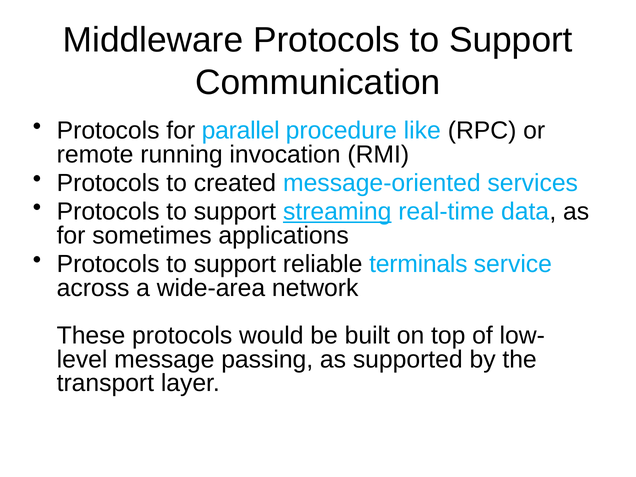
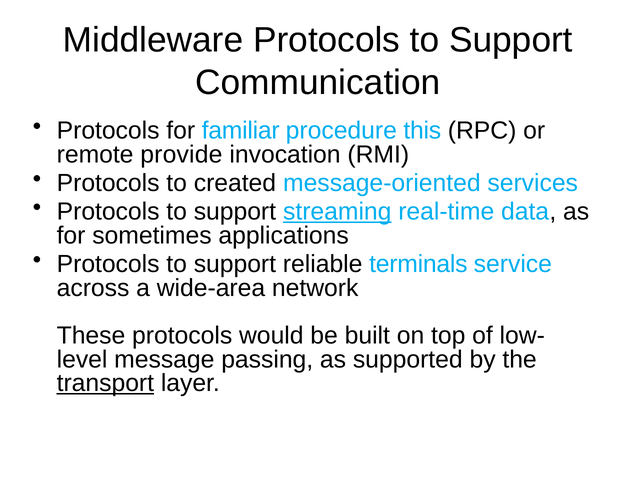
parallel: parallel -> familiar
like: like -> this
running: running -> provide
transport underline: none -> present
